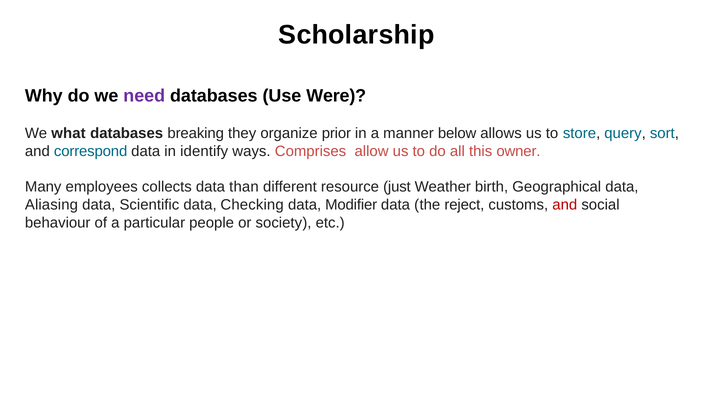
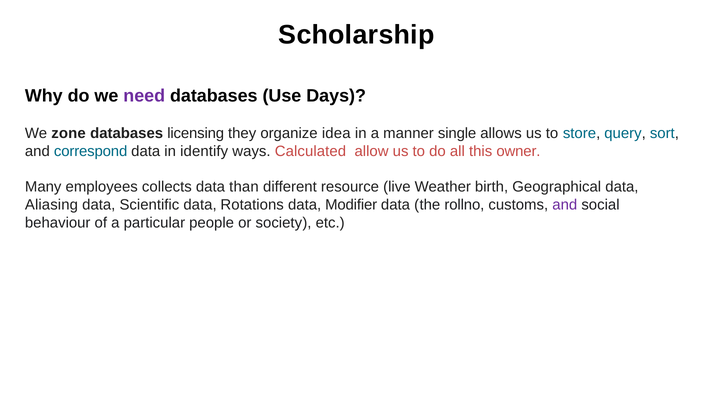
Were: Were -> Days
what: what -> zone
breaking: breaking -> licensing
prior: prior -> idea
below: below -> single
Comprises: Comprises -> Calculated
just: just -> live
Checking: Checking -> Rotations
reject: reject -> rollno
and at (565, 205) colour: red -> purple
